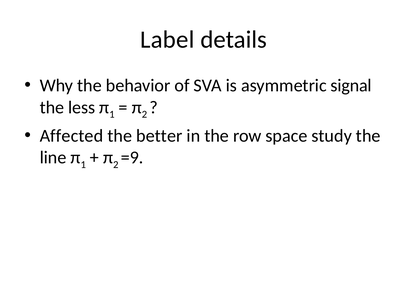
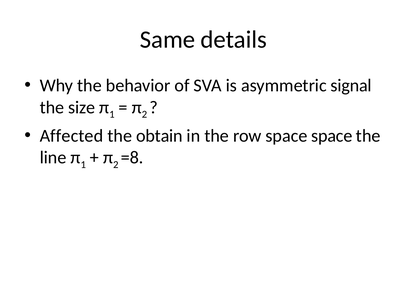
Label: Label -> Same
less: less -> size
better: better -> obtain
space study: study -> space
=9: =9 -> =8
